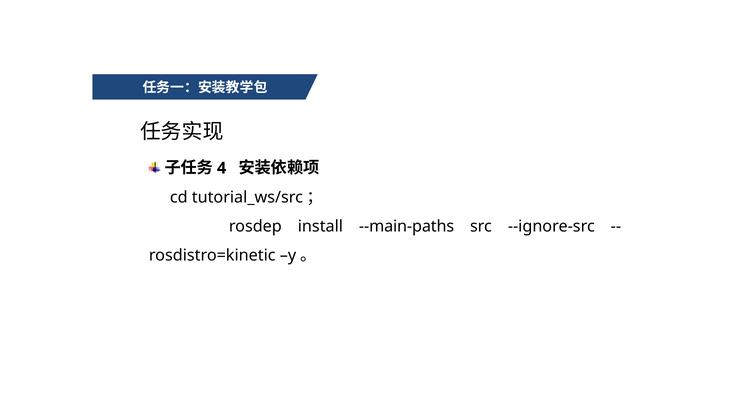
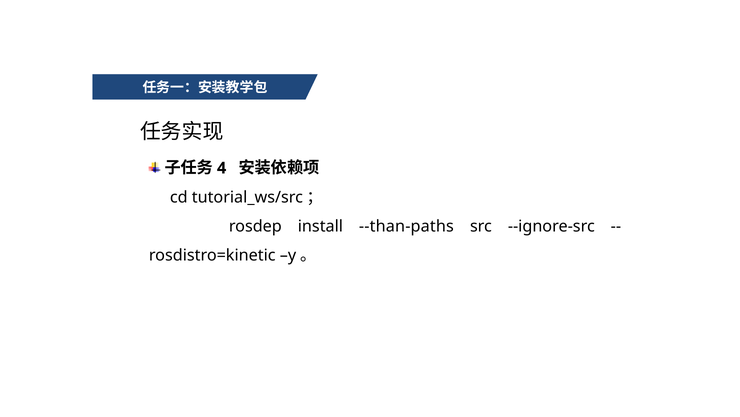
--main-paths: --main-paths -> --than-paths
